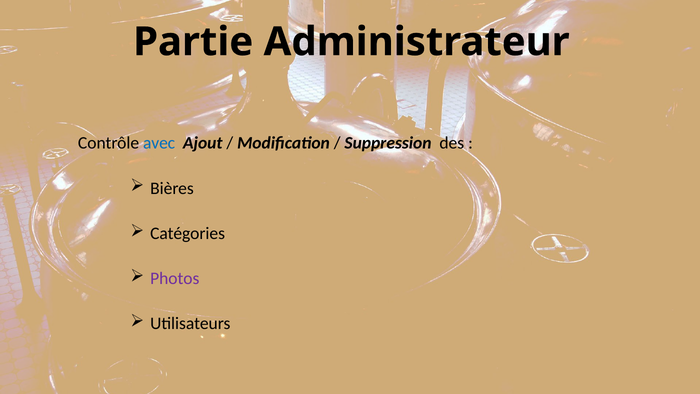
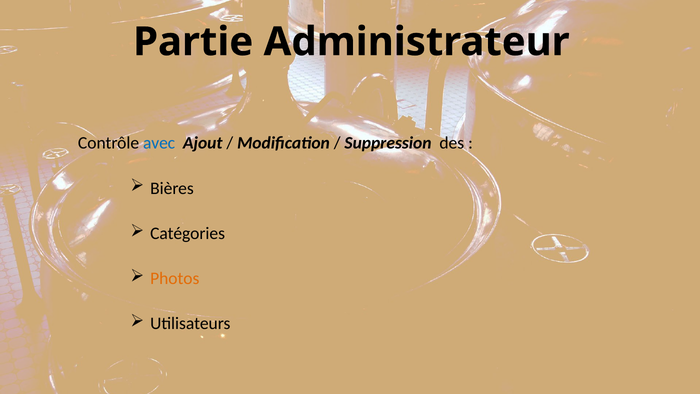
Photos colour: purple -> orange
